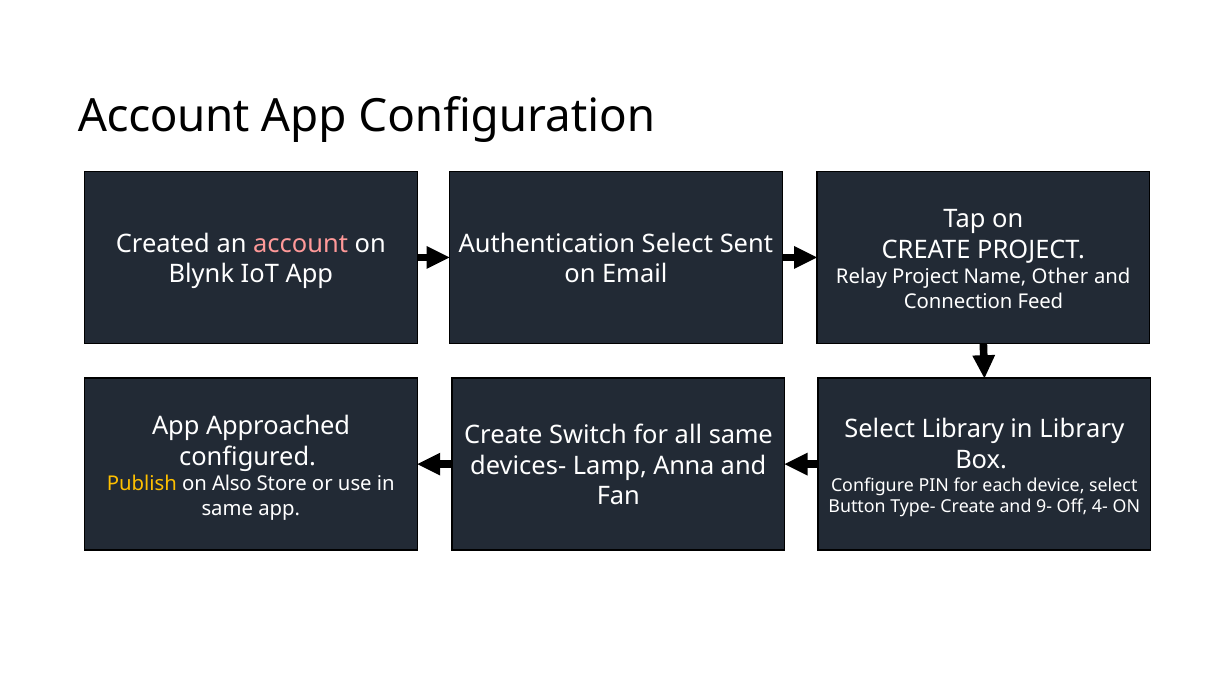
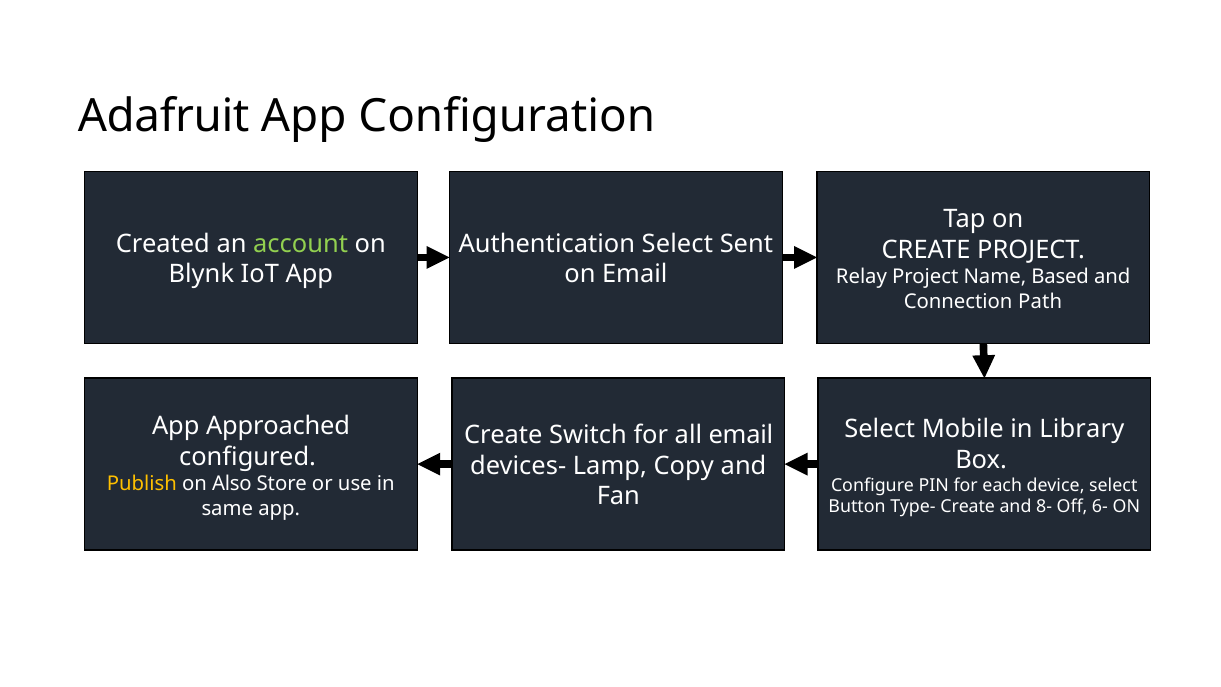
Account at (164, 117): Account -> Adafruit
account at (301, 244) colour: pink -> light green
Other: Other -> Based
Feed: Feed -> Path
Select Library: Library -> Mobile
all same: same -> email
Anna: Anna -> Copy
9-: 9- -> 8-
4-: 4- -> 6-
